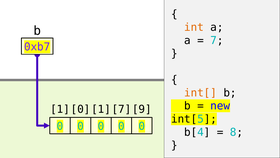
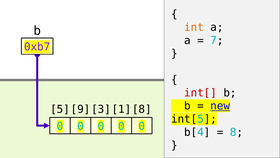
int[ colour: orange -> red
new underline: none -> present
1 at (60, 109): 1 -> 5
0 at (81, 109): 0 -> 9
1 at (101, 109): 1 -> 3
7 at (121, 109): 7 -> 1
9 at (142, 109): 9 -> 8
